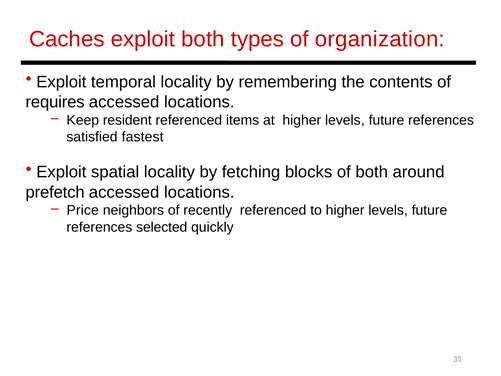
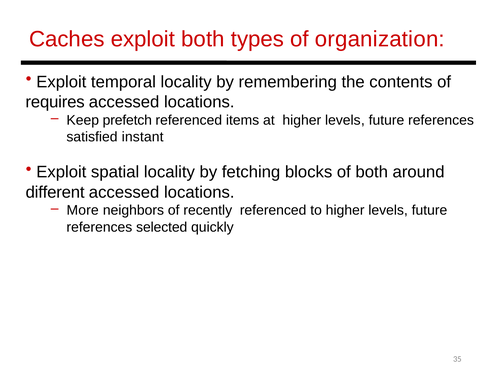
resident: resident -> prefetch
fastest: fastest -> instant
prefetch: prefetch -> different
Price: Price -> More
